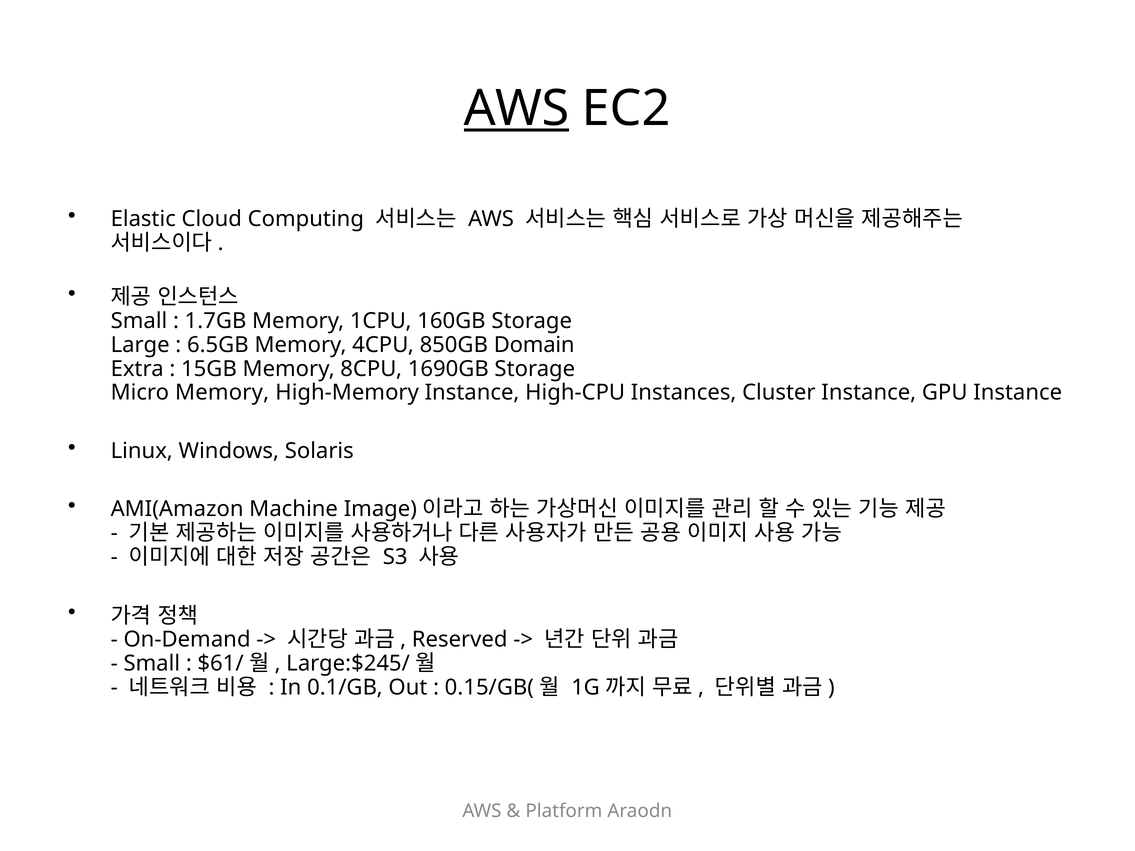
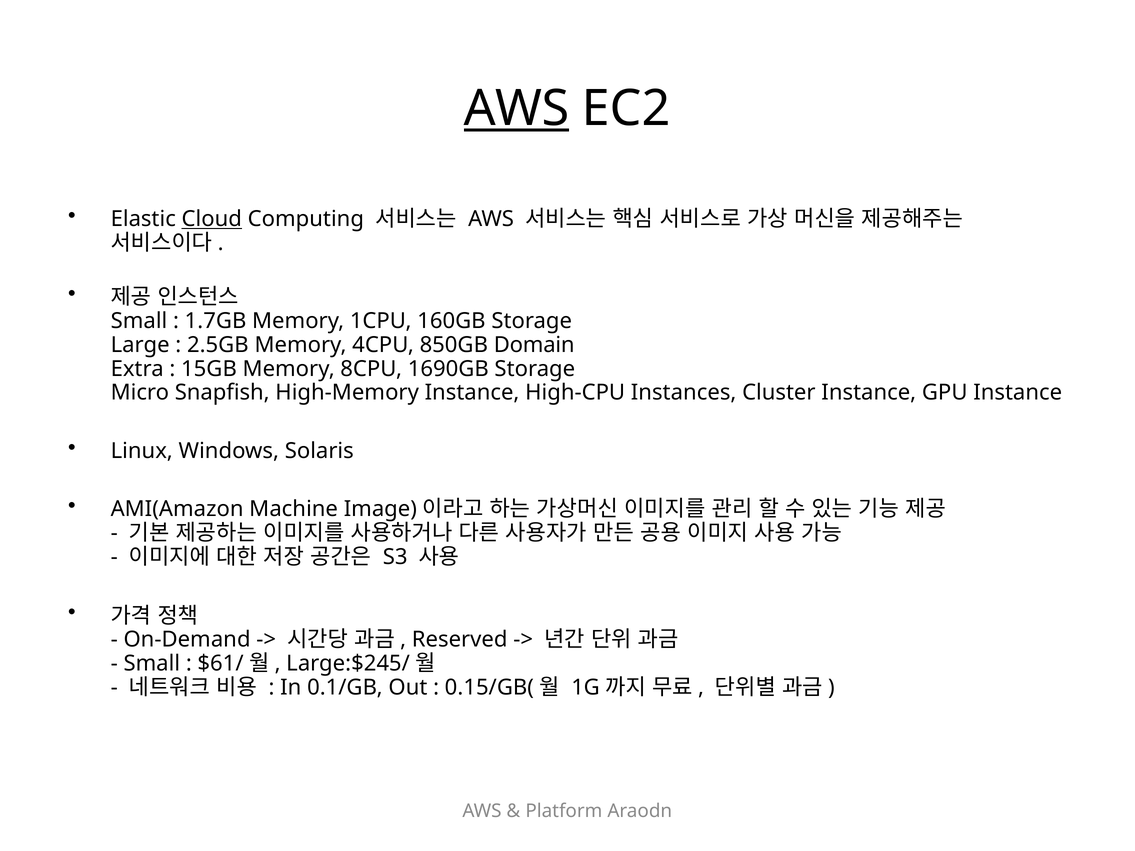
Cloud underline: none -> present
6.5GB: 6.5GB -> 2.5GB
Micro Memory: Memory -> Snapfish
